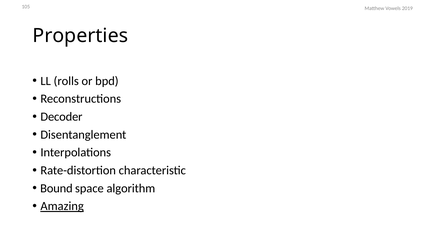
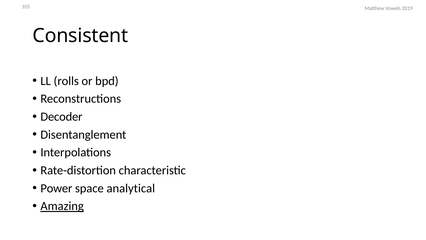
Properties: Properties -> Consistent
Bound: Bound -> Power
algorithm: algorithm -> analytical
